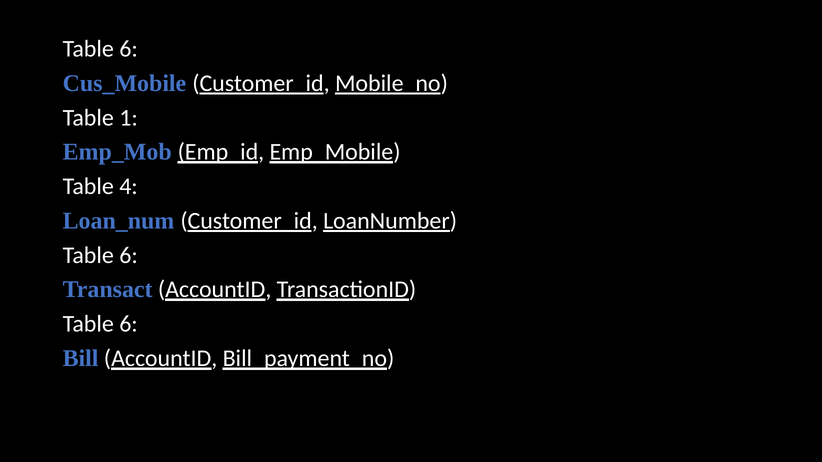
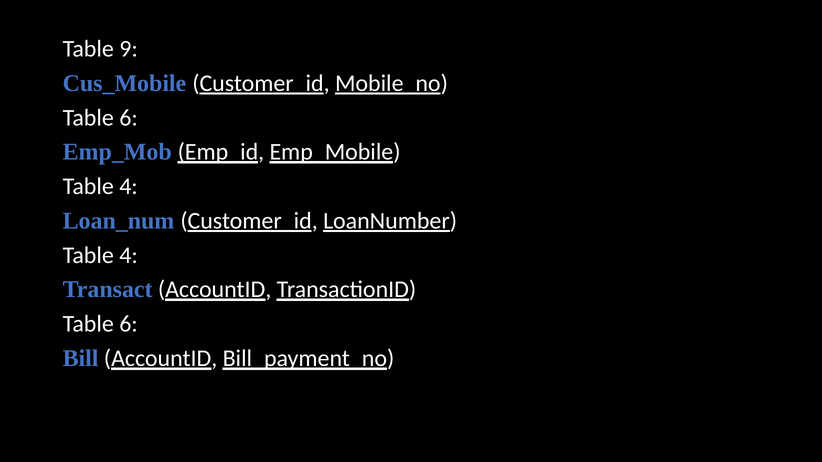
6 at (129, 49): 6 -> 9
1 at (129, 118): 1 -> 6
6 at (129, 255): 6 -> 4
